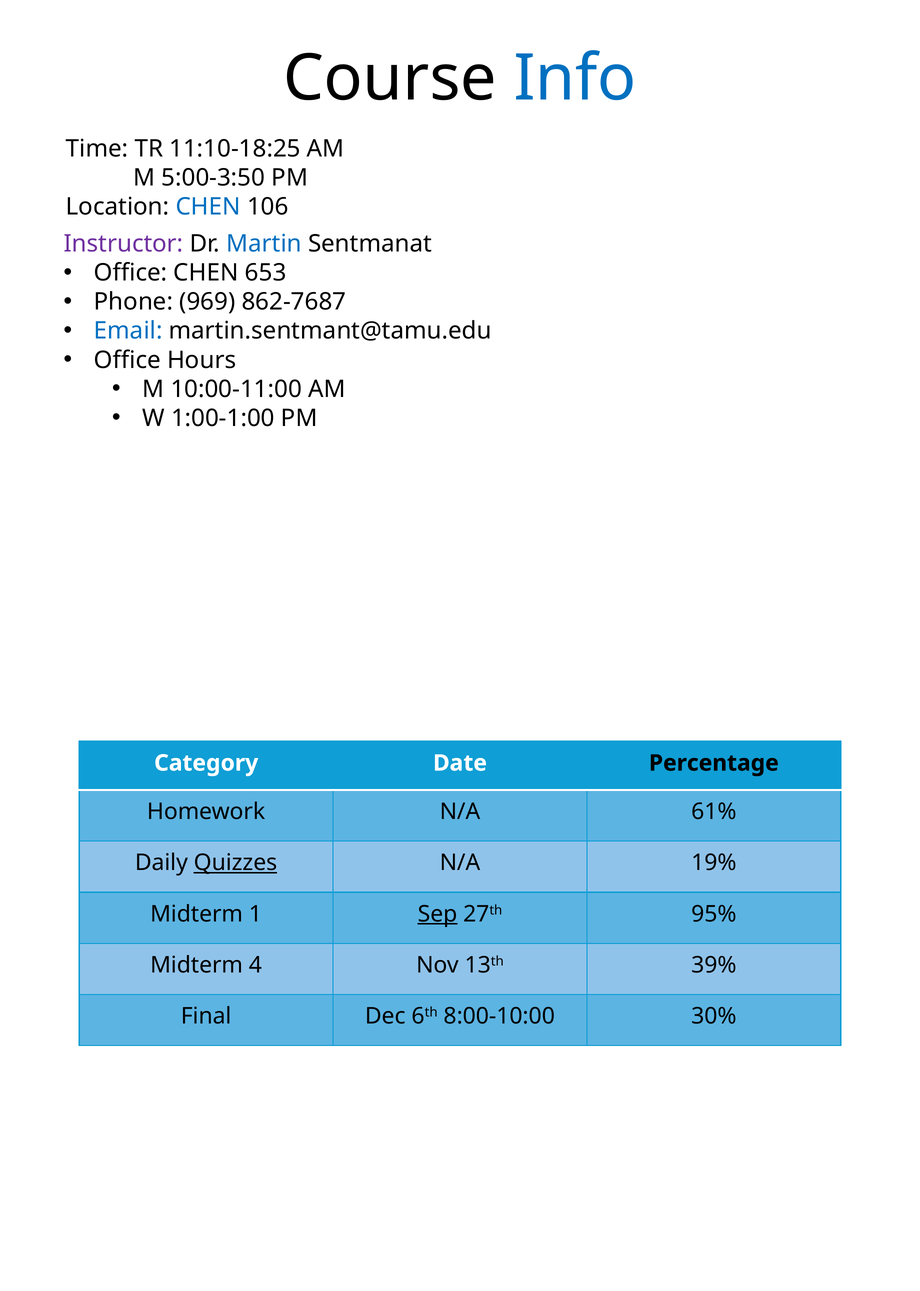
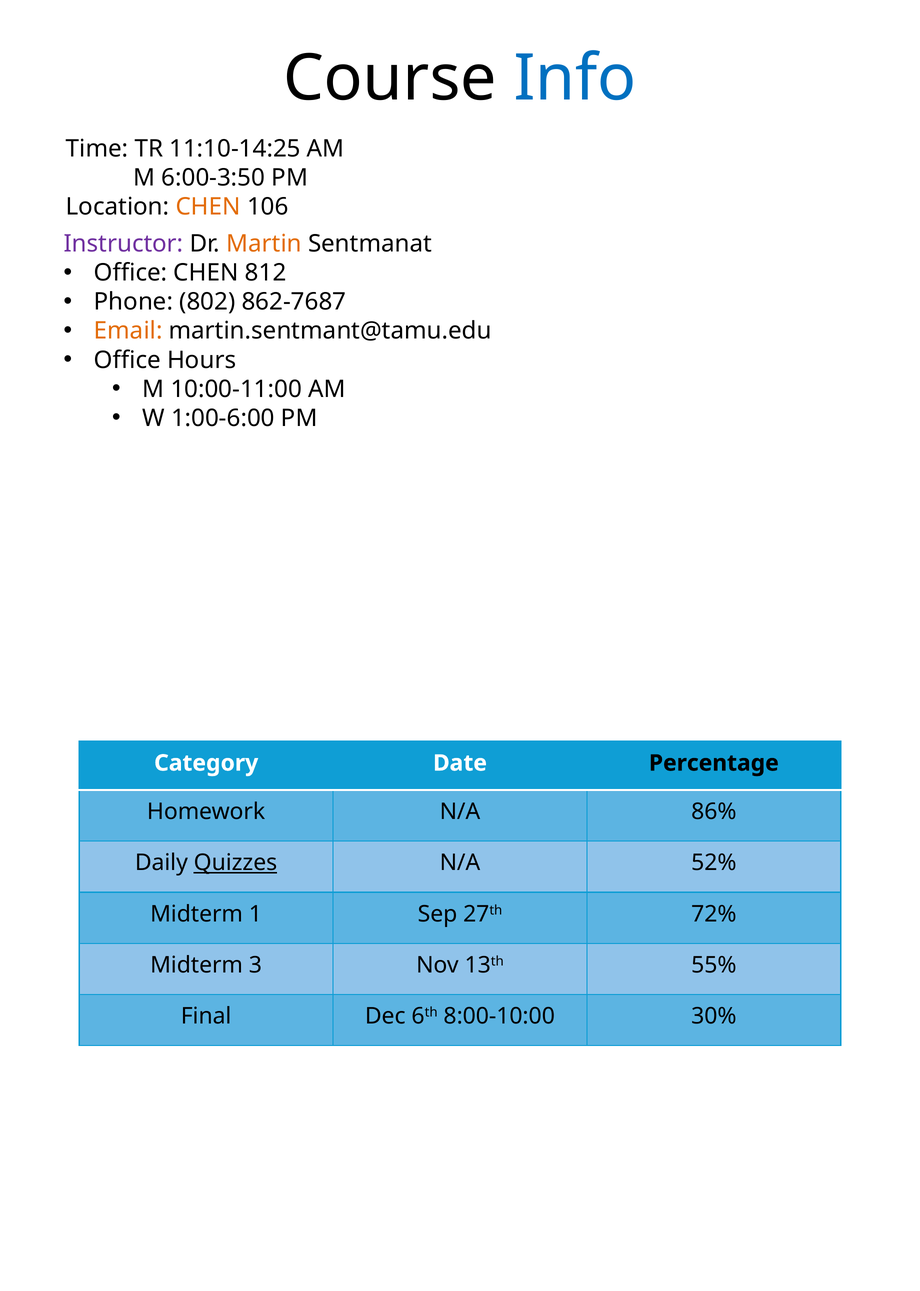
11:10-18:25: 11:10-18:25 -> 11:10-14:25
5:00-3:50: 5:00-3:50 -> 6:00-3:50
CHEN at (208, 207) colour: blue -> orange
Martin colour: blue -> orange
653: 653 -> 812
969: 969 -> 802
Email colour: blue -> orange
1:00-1:00: 1:00-1:00 -> 1:00-6:00
61%: 61% -> 86%
19%: 19% -> 52%
Sep underline: present -> none
95%: 95% -> 72%
4: 4 -> 3
39%: 39% -> 55%
